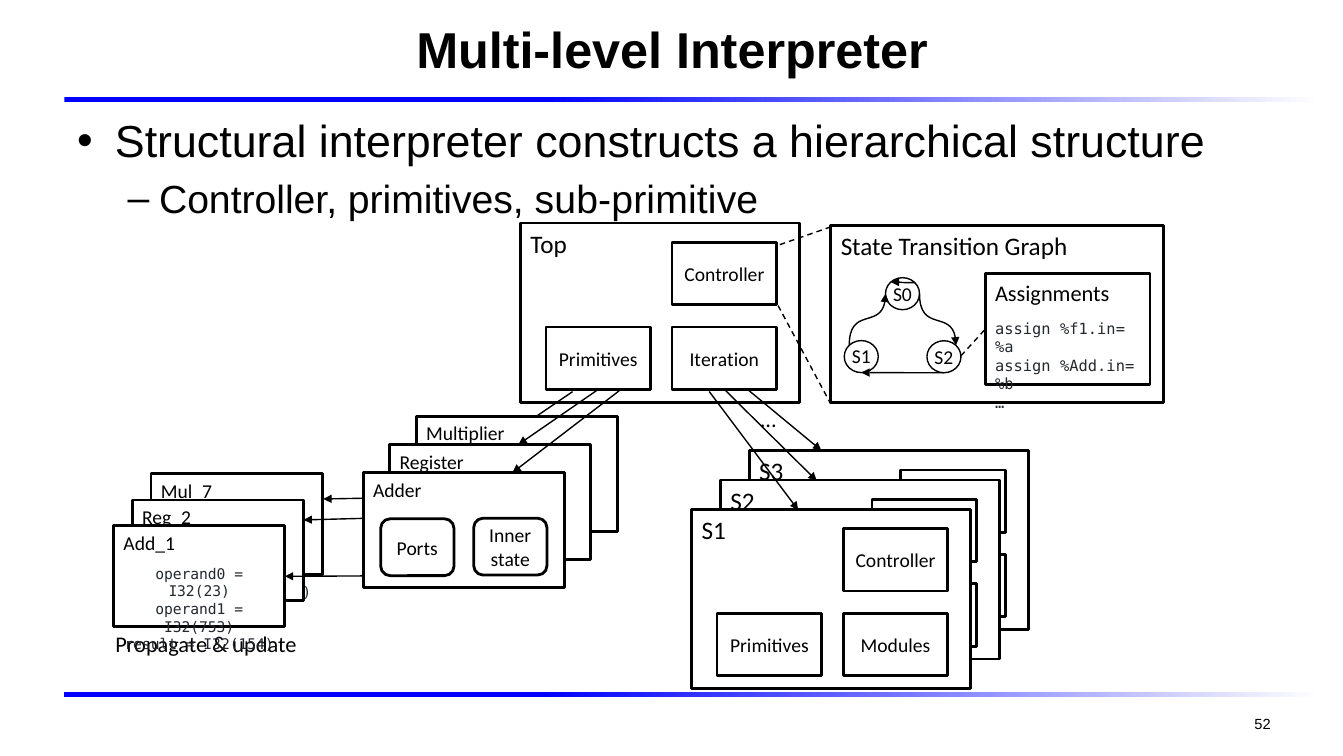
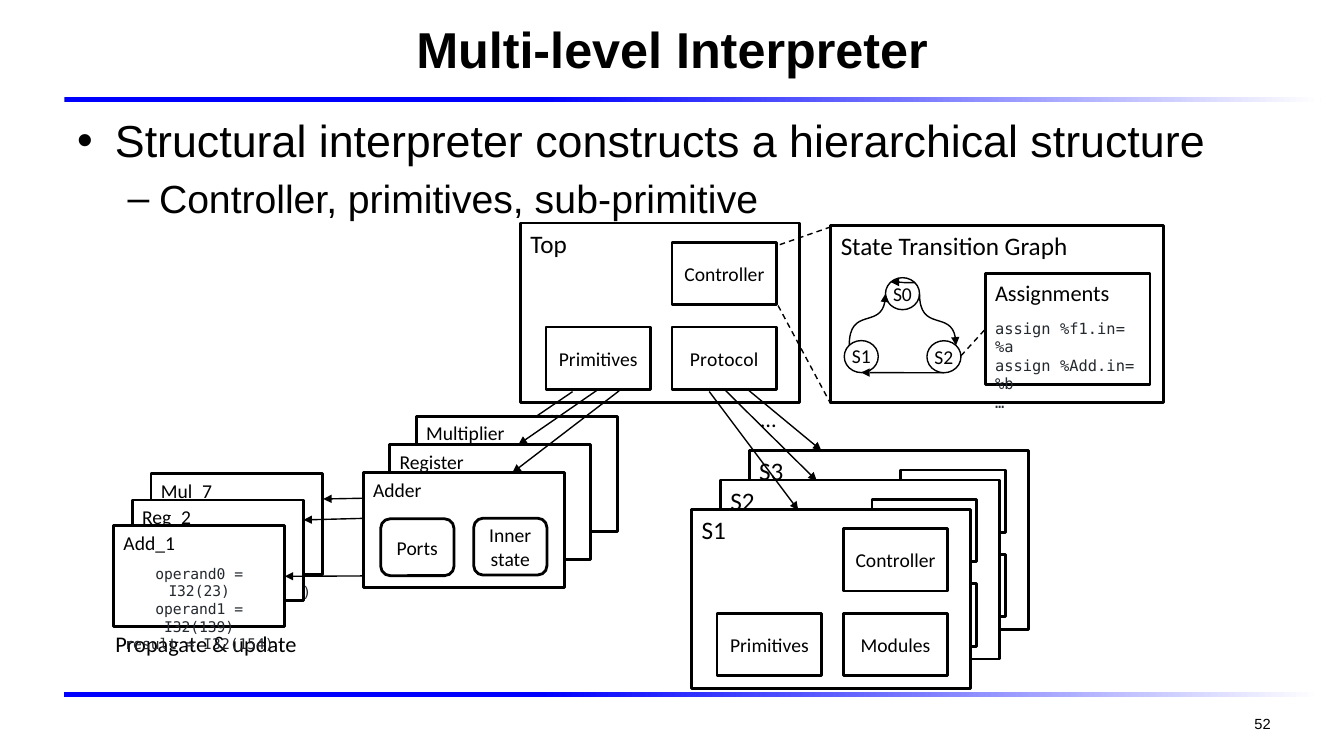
Iteration: Iteration -> Protocol
I32(753: I32(753 -> I32(139
